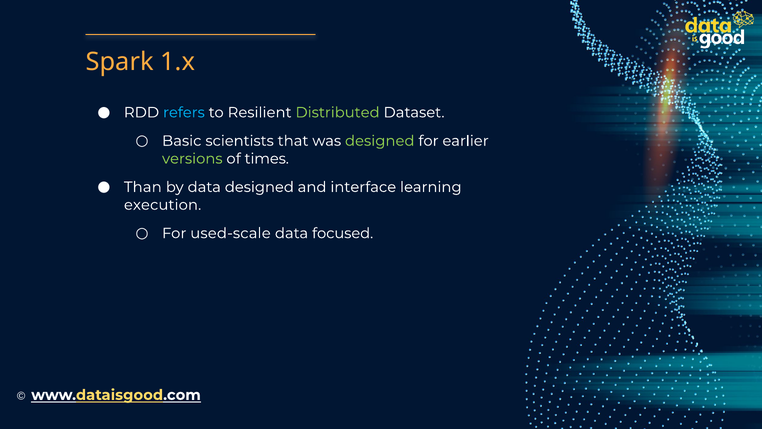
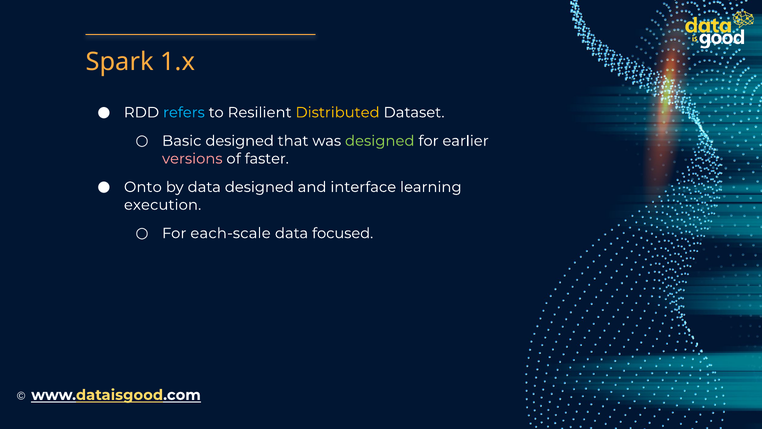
Distributed colour: light green -> yellow
Basic scientists: scientists -> designed
versions colour: light green -> pink
times: times -> faster
Than: Than -> Onto
used-scale: used-scale -> each-scale
